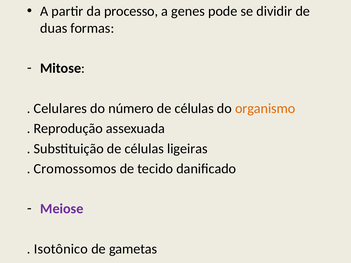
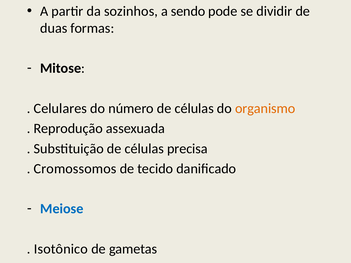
processo: processo -> sozinhos
genes: genes -> sendo
ligeiras: ligeiras -> precisa
Meiose colour: purple -> blue
